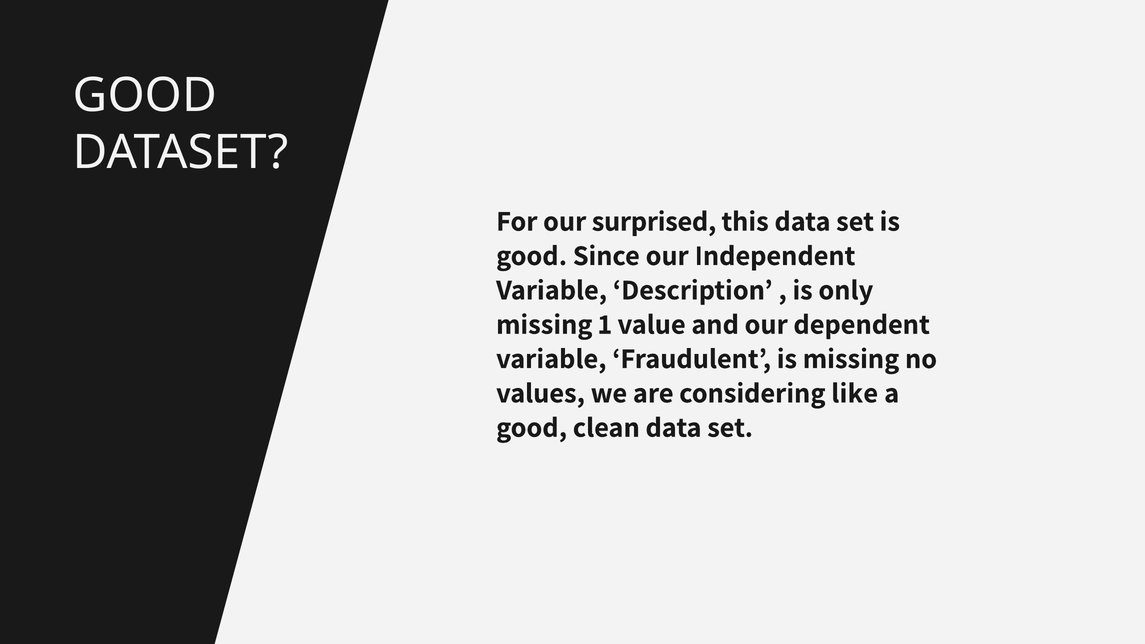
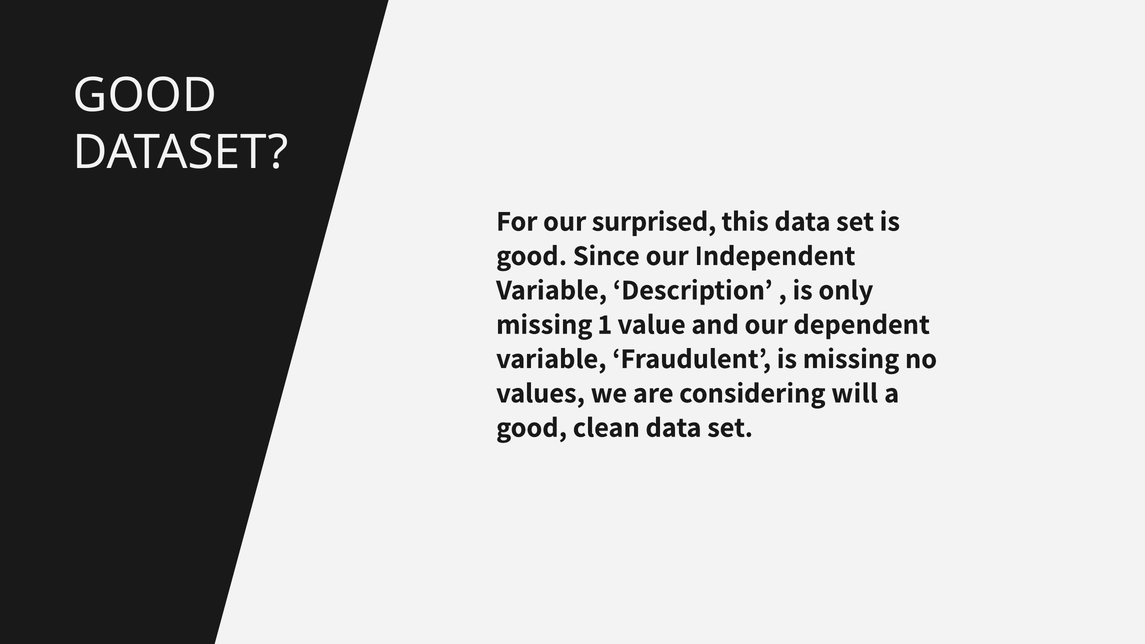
like: like -> will
